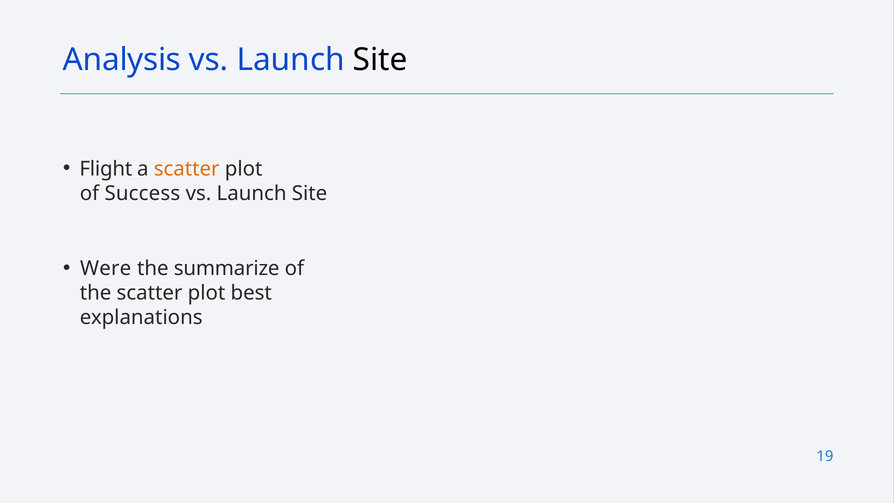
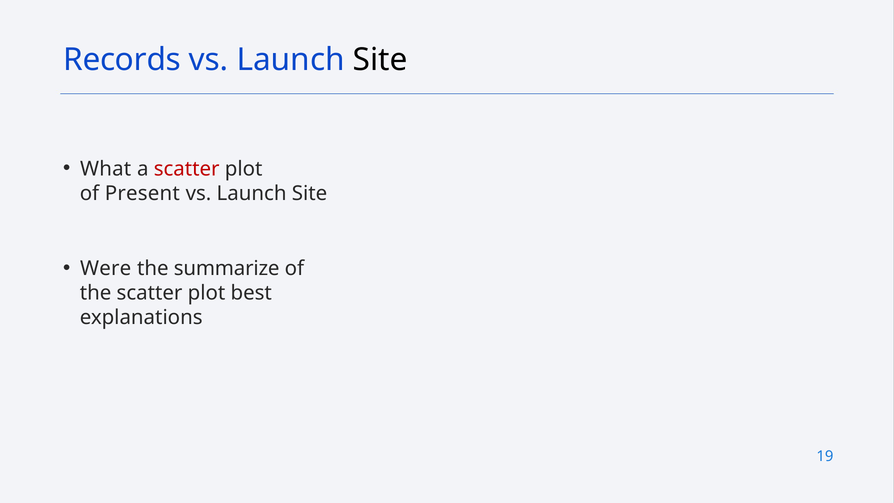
Analysis: Analysis -> Records
Flight: Flight -> What
scatter at (187, 169) colour: orange -> red
Success: Success -> Present
